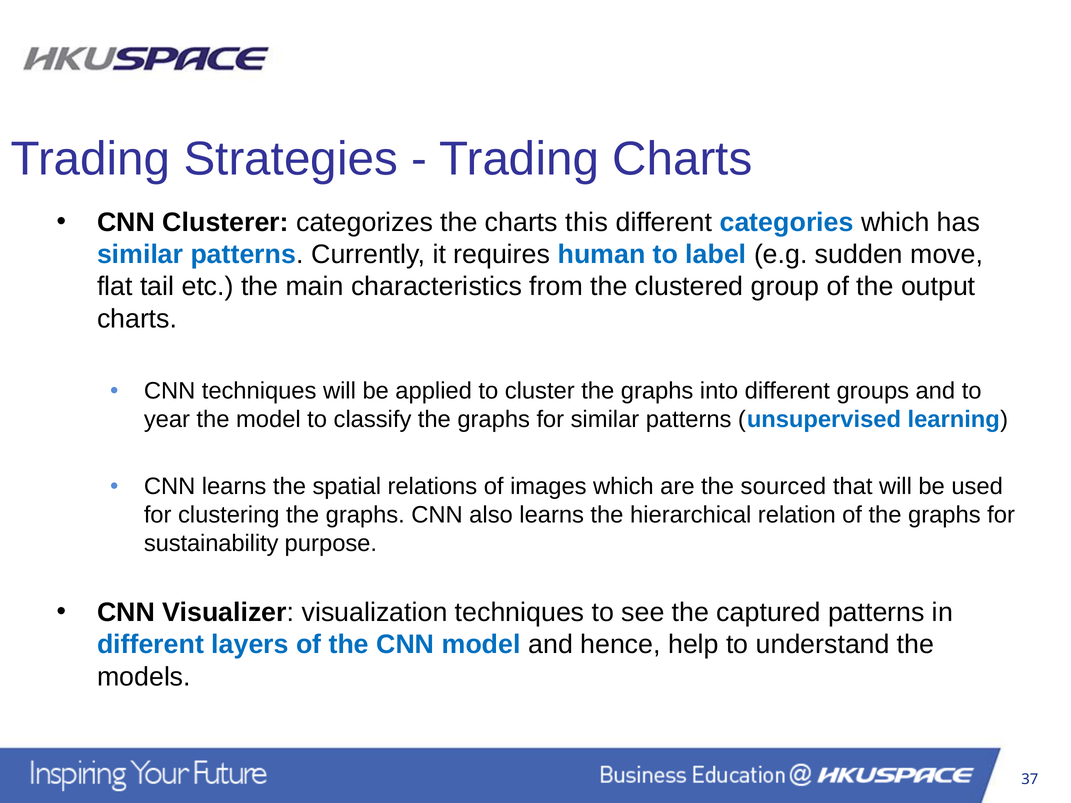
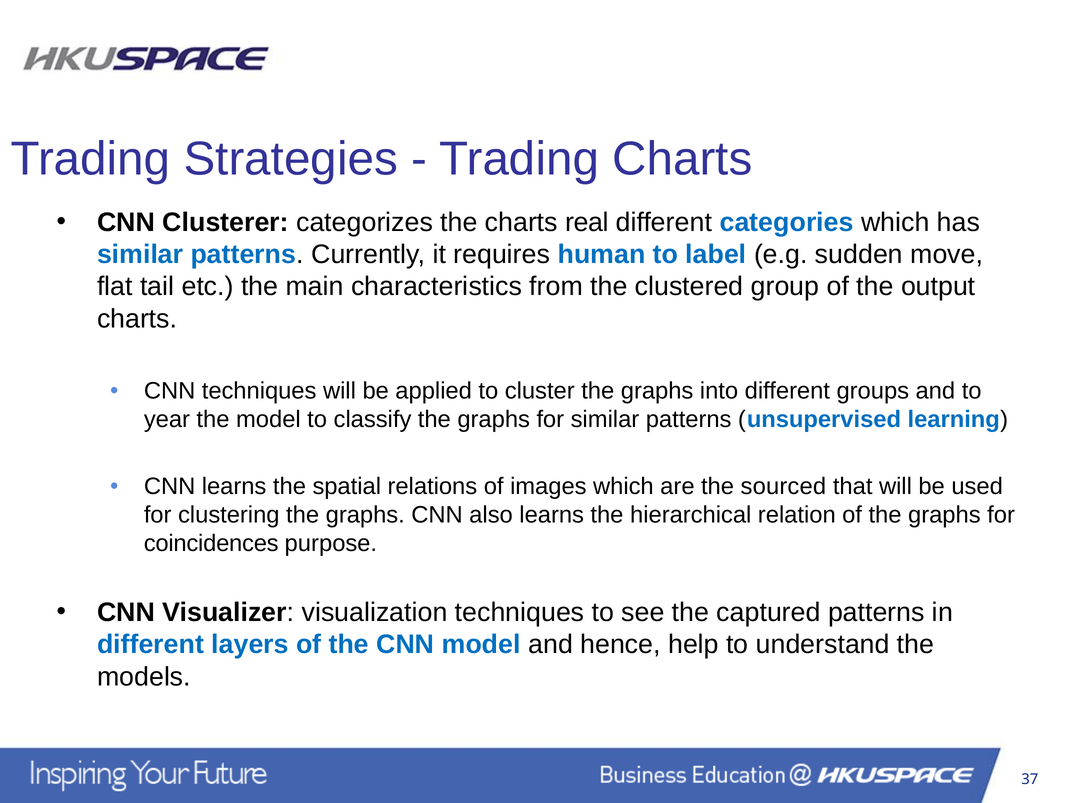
this: this -> real
sustainability: sustainability -> coincidences
